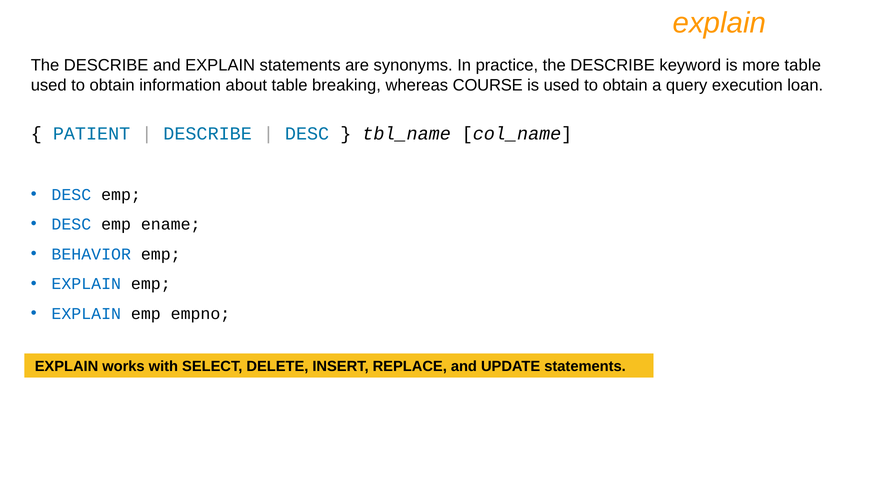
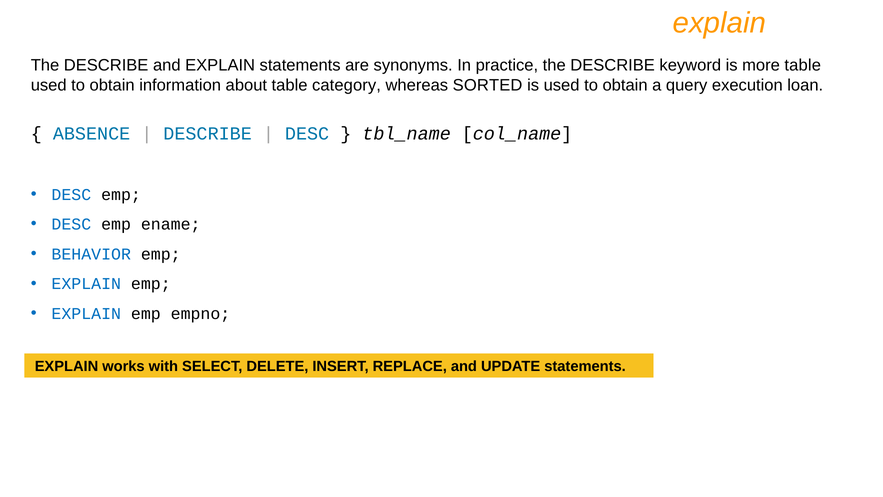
breaking: breaking -> category
COURSE: COURSE -> SORTED
PATIENT: PATIENT -> ABSENCE
